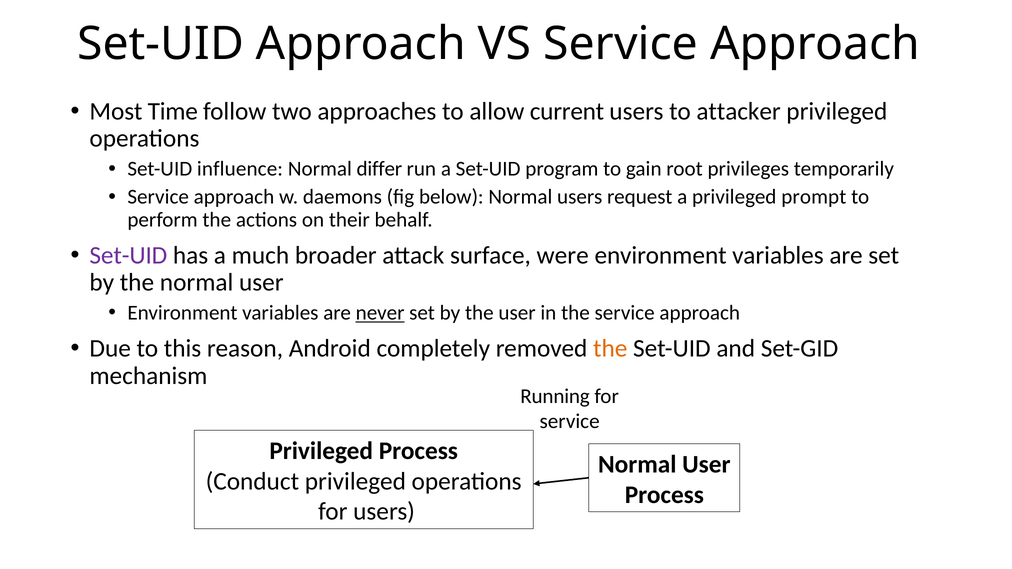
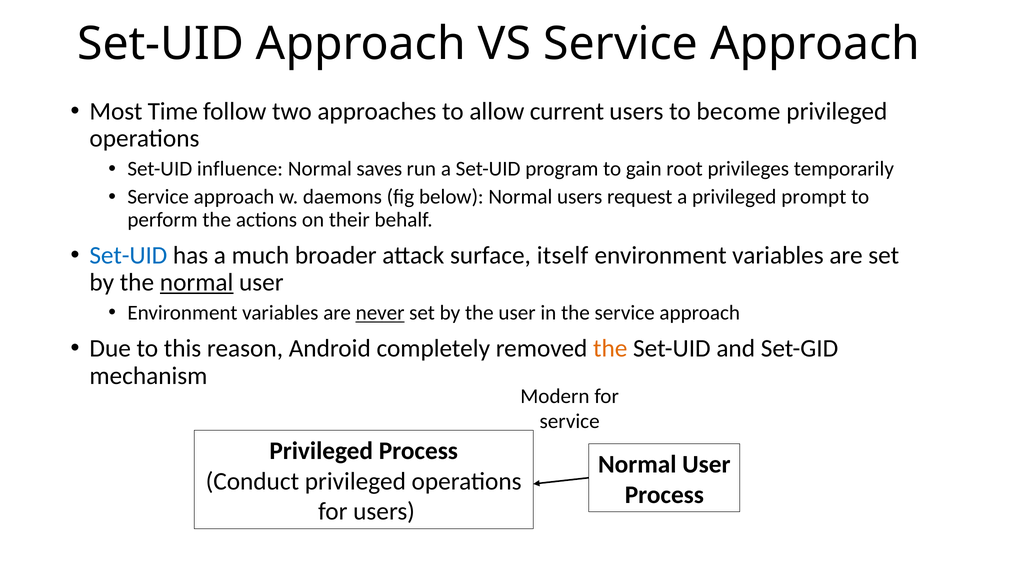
attacker: attacker -> become
differ: differ -> saves
Set-UID at (128, 255) colour: purple -> blue
were: were -> itself
normal at (197, 283) underline: none -> present
Running: Running -> Modern
